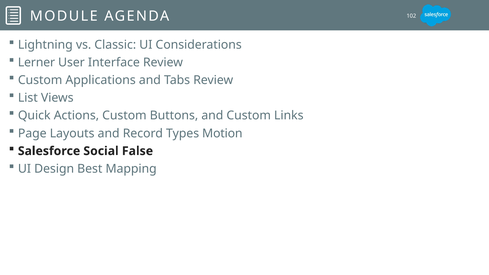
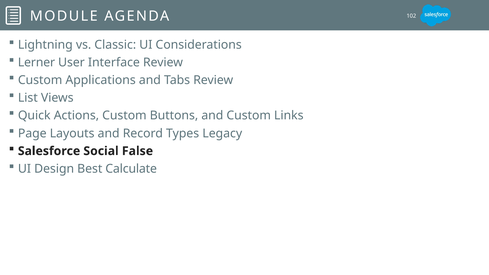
Motion: Motion -> Legacy
Mapping: Mapping -> Calculate
